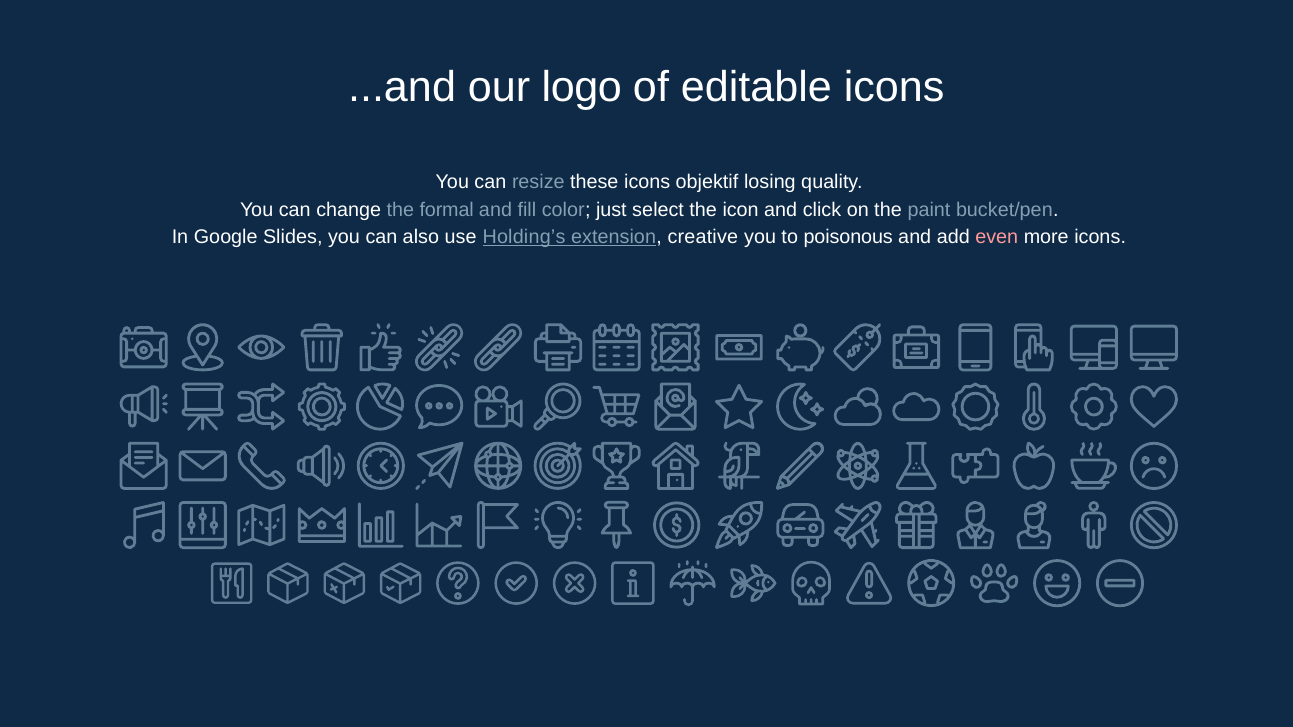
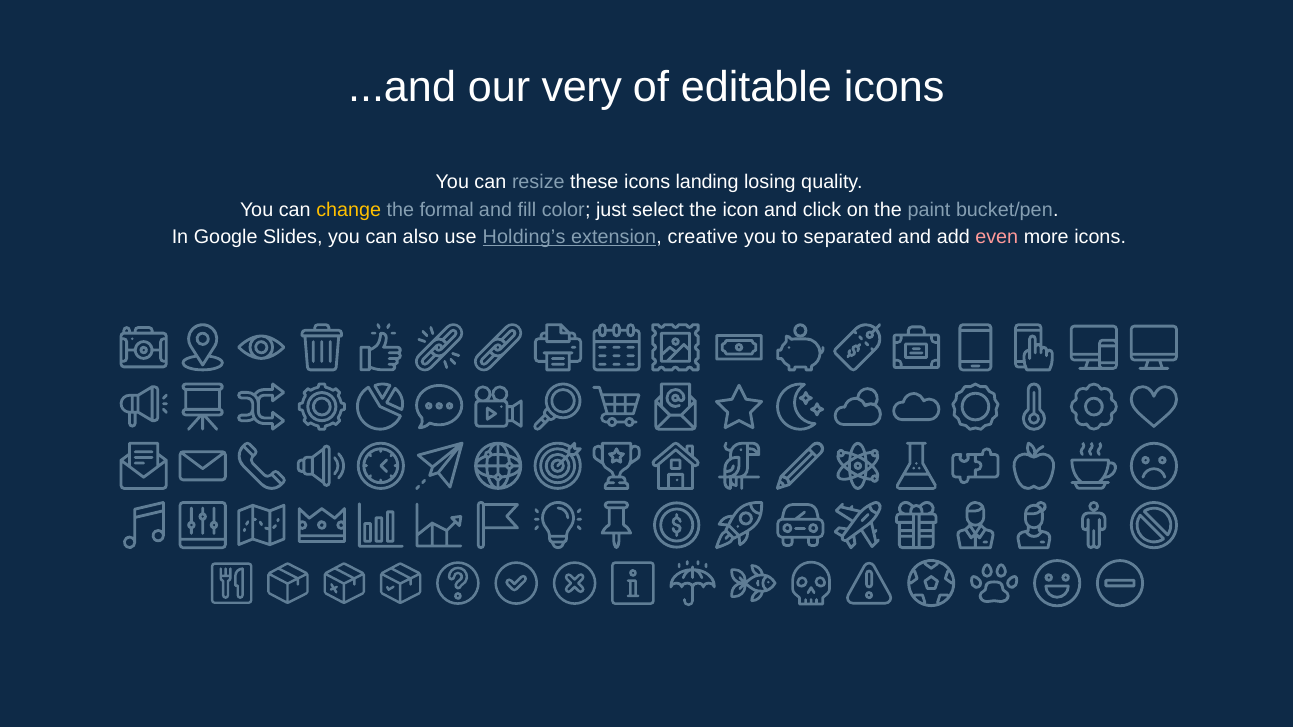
logo: logo -> very
objektif: objektif -> landing
change colour: white -> yellow
poisonous: poisonous -> separated
